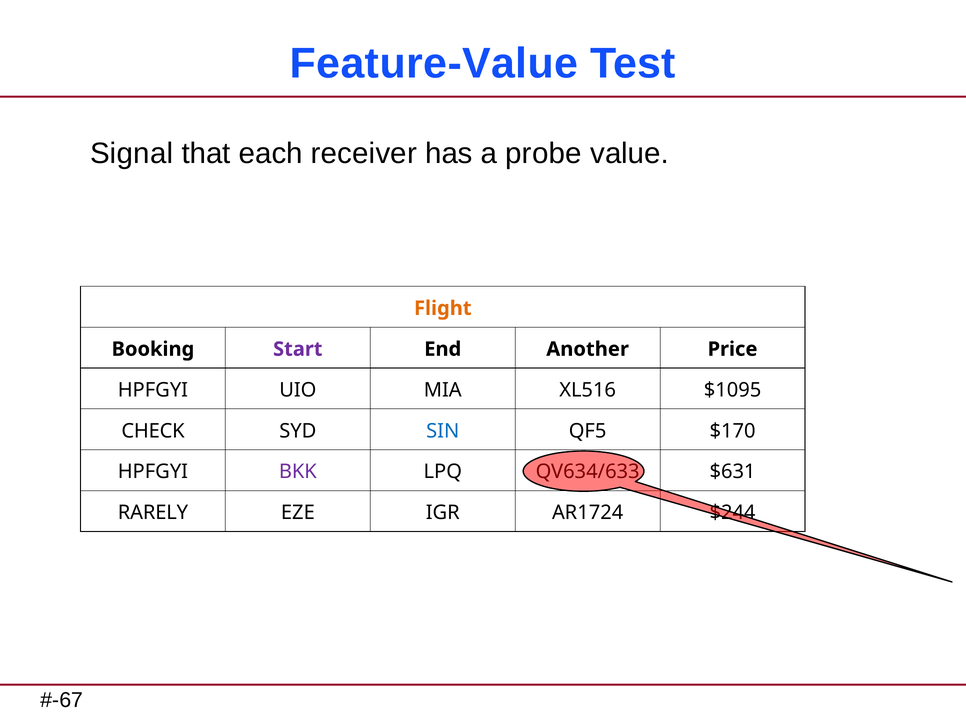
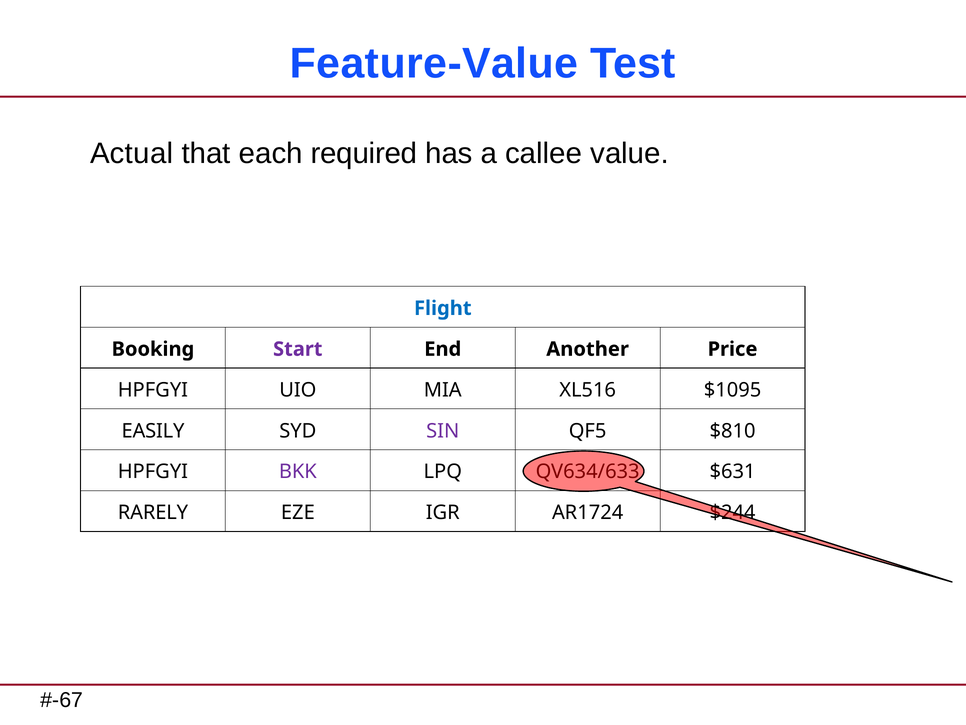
Signal: Signal -> Actual
receiver: receiver -> required
probe: probe -> callee
Flight colour: orange -> blue
CHECK: CHECK -> EASILY
SIN colour: blue -> purple
$170: $170 -> $810
